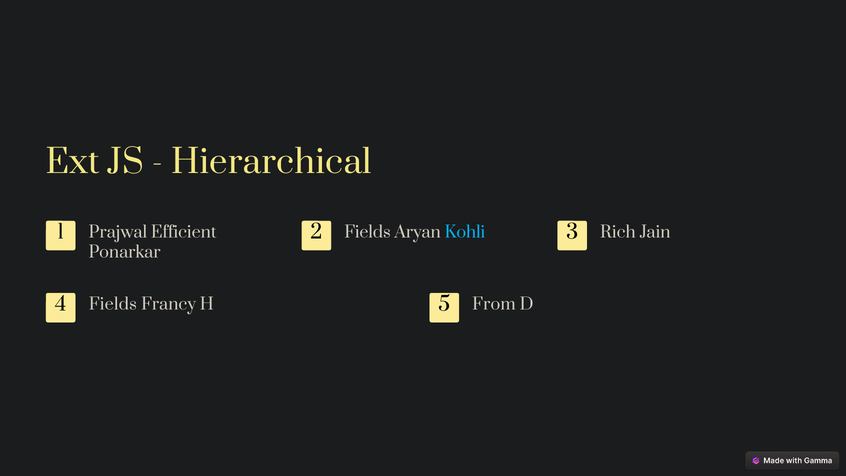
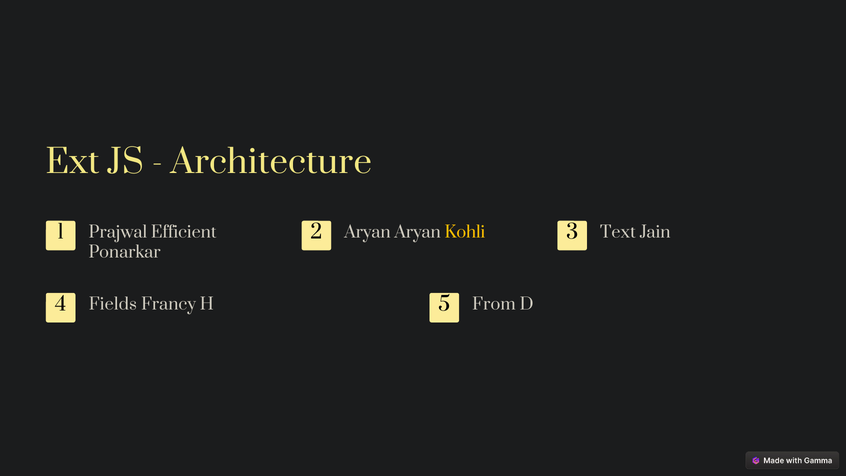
Hierarchical: Hierarchical -> Architecture
2 Fields: Fields -> Aryan
Kohli colour: light blue -> yellow
Rich: Rich -> Text
